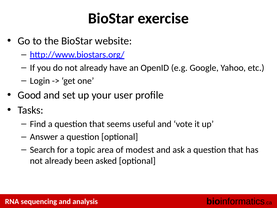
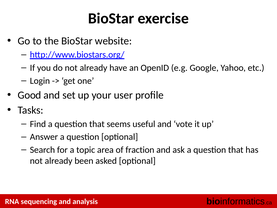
modest: modest -> fraction
